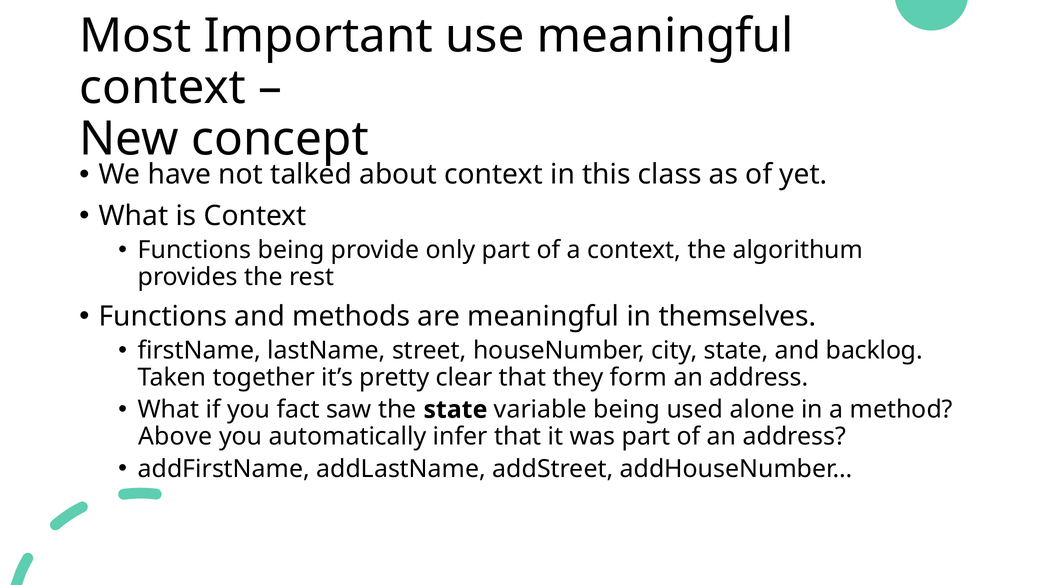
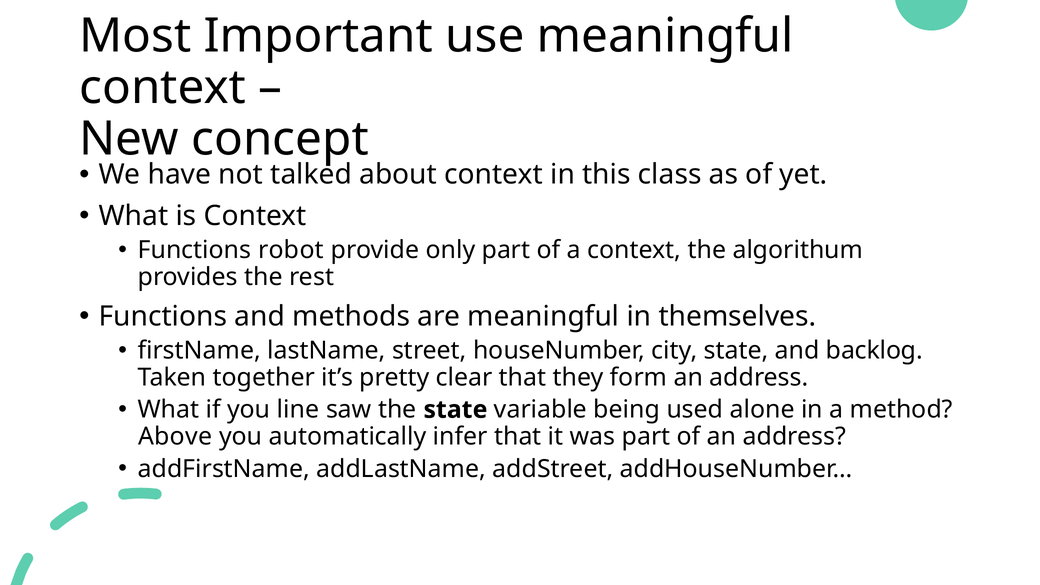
Functions being: being -> robot
fact: fact -> line
